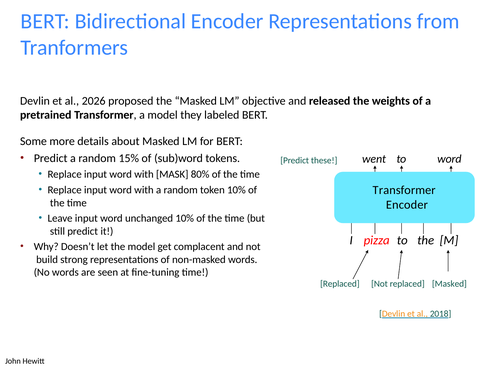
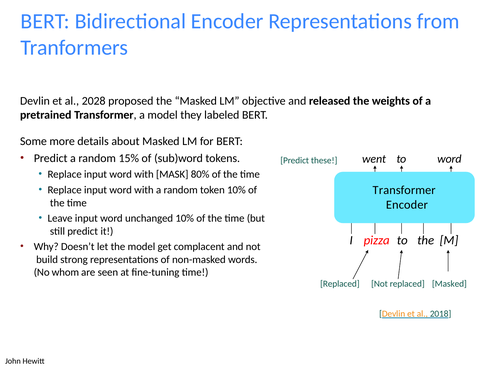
2026: 2026 -> 2028
No words: words -> whom
